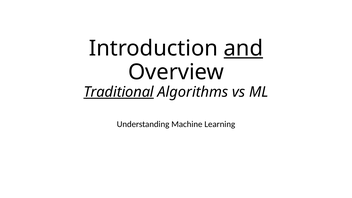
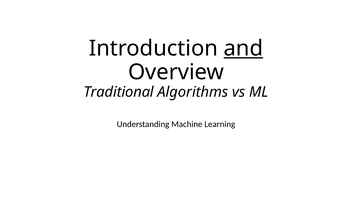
Traditional underline: present -> none
